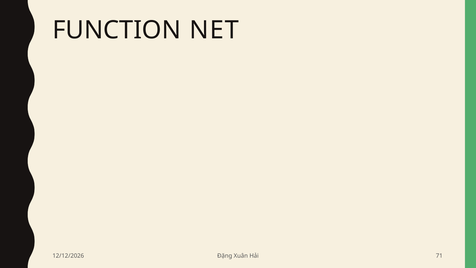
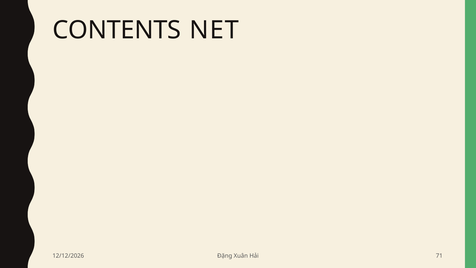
FUNCTION: FUNCTION -> CONTENTS
